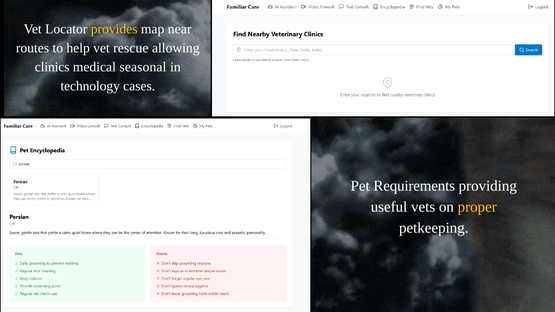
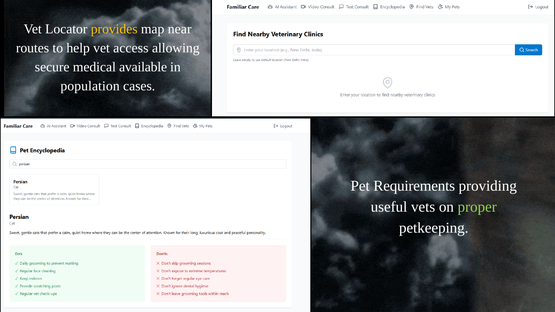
rescue: rescue -> access
clinics: clinics -> secure
seasonal: seasonal -> available
technology: technology -> population
proper colour: yellow -> light green
